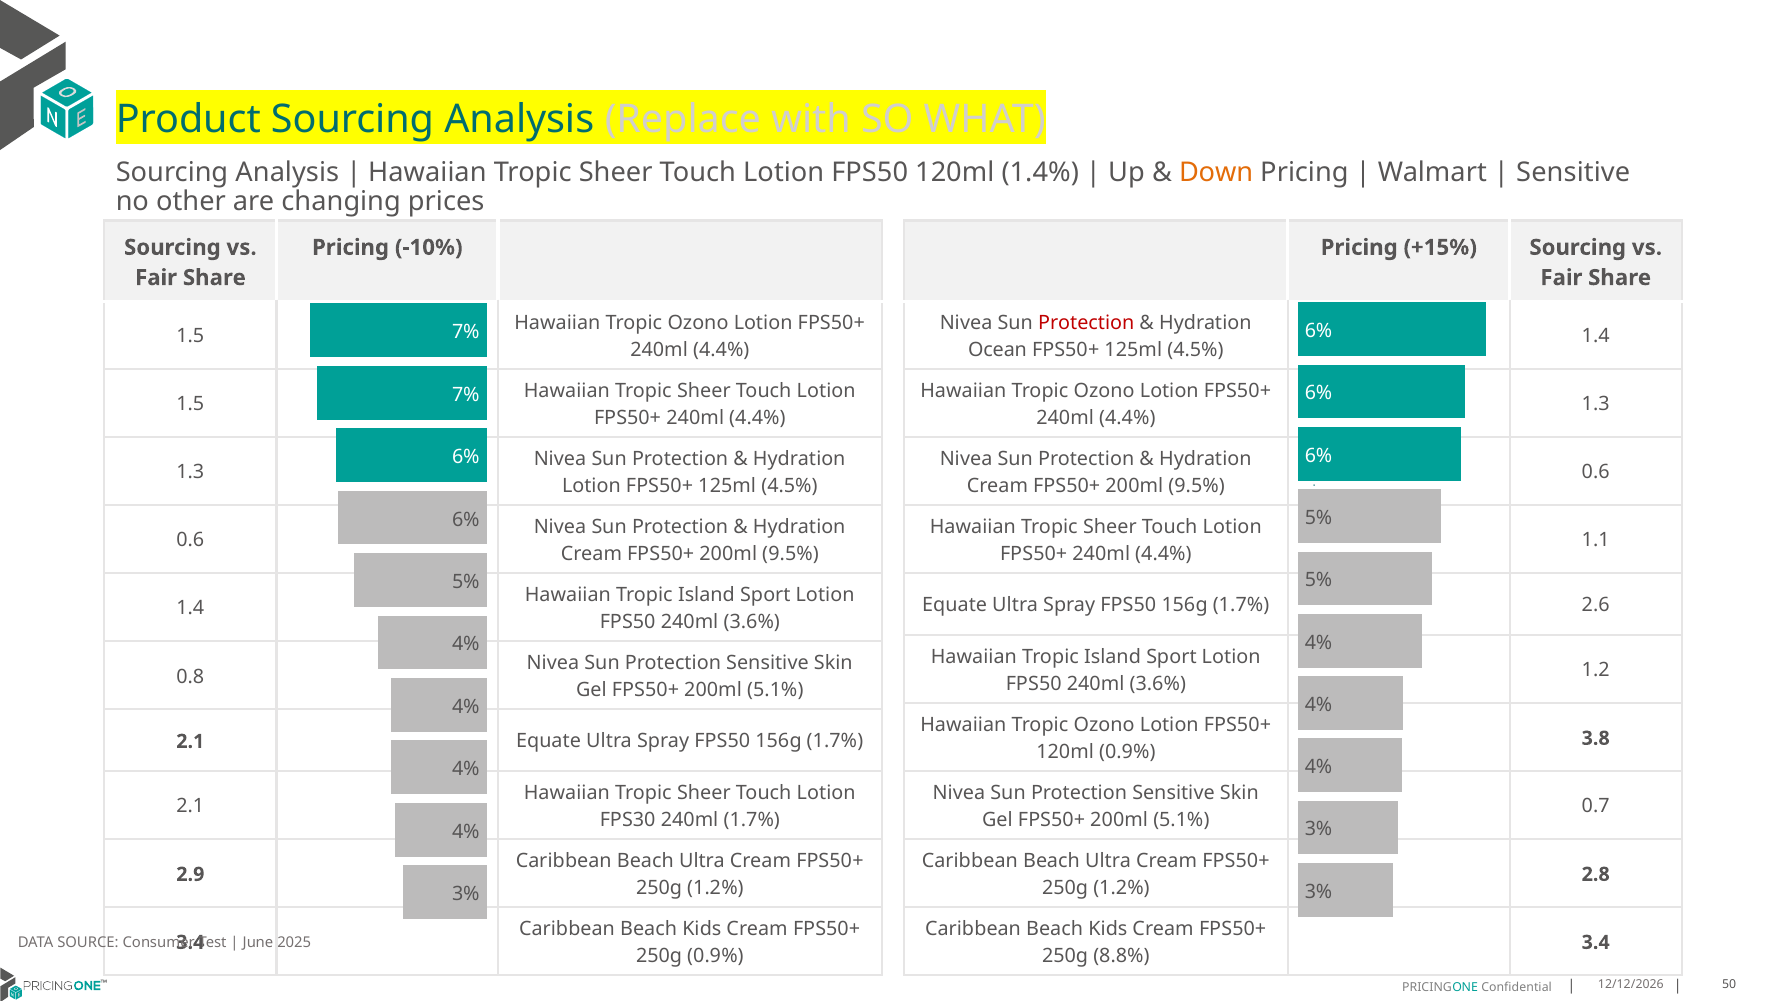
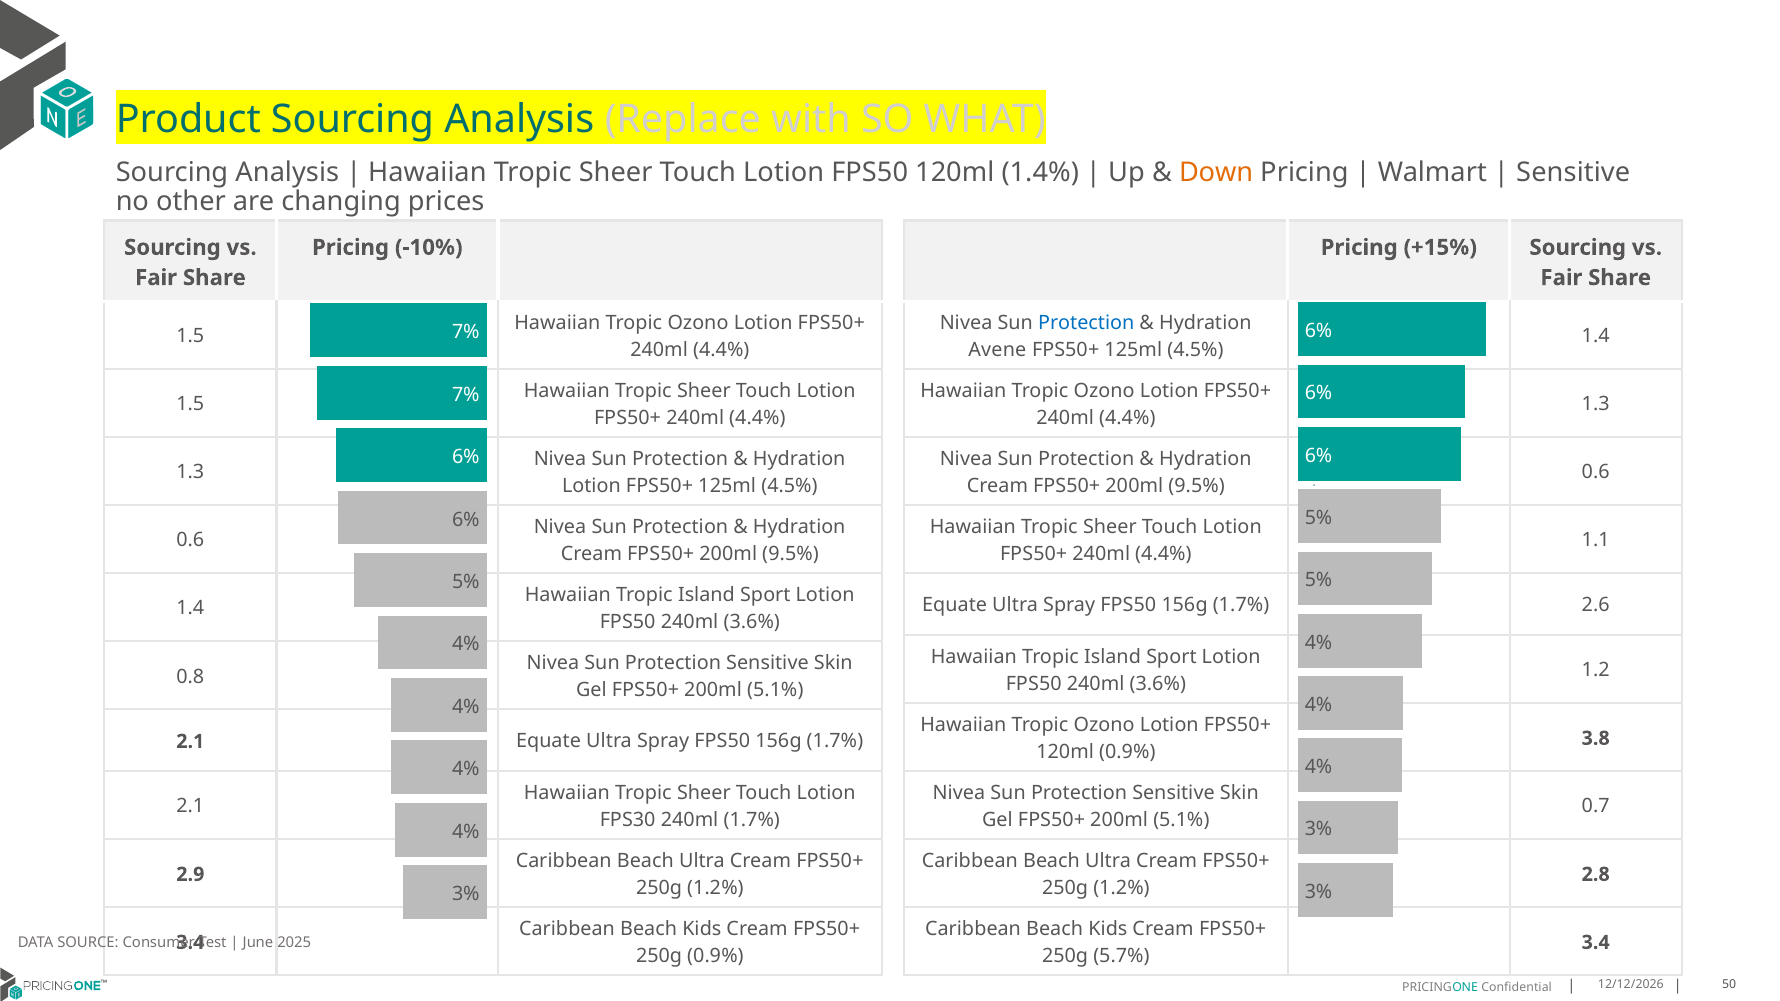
Protection at (1086, 323) colour: red -> blue
Ocean: Ocean -> Avene
8.8%: 8.8% -> 5.7%
